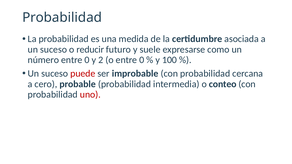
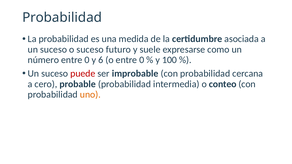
o reducir: reducir -> suceso
2: 2 -> 6
uno colour: red -> orange
